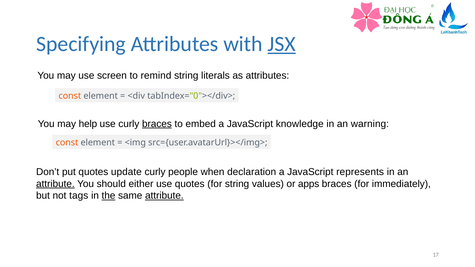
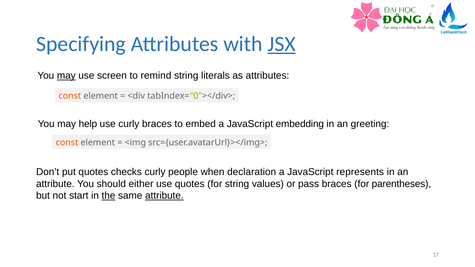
may at (66, 76) underline: none -> present
braces at (157, 124) underline: present -> none
knowledge: knowledge -> embedding
warning: warning -> greeting
update: update -> checks
attribute at (55, 184) underline: present -> none
apps: apps -> pass
immediately: immediately -> parentheses
tags: tags -> start
